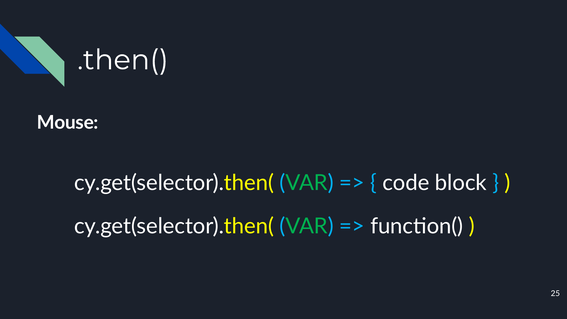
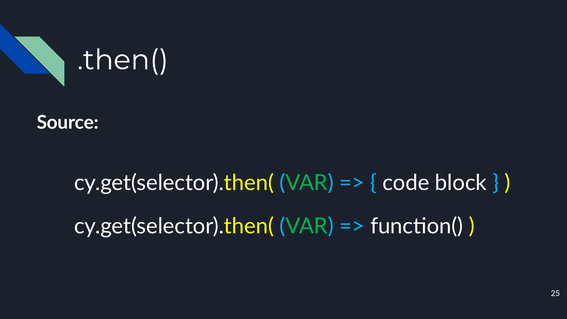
Mouse: Mouse -> Source
